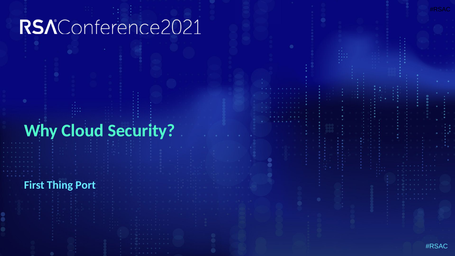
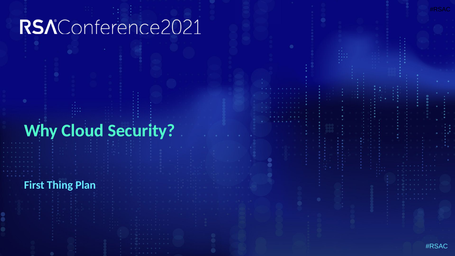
Port: Port -> Plan
